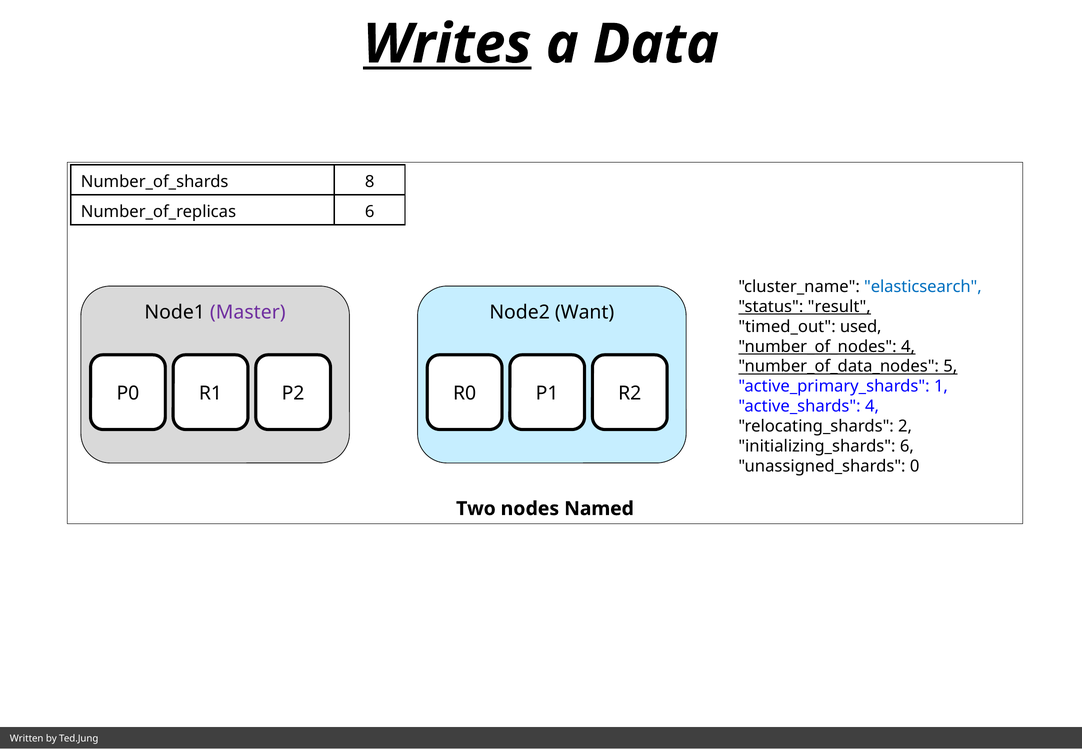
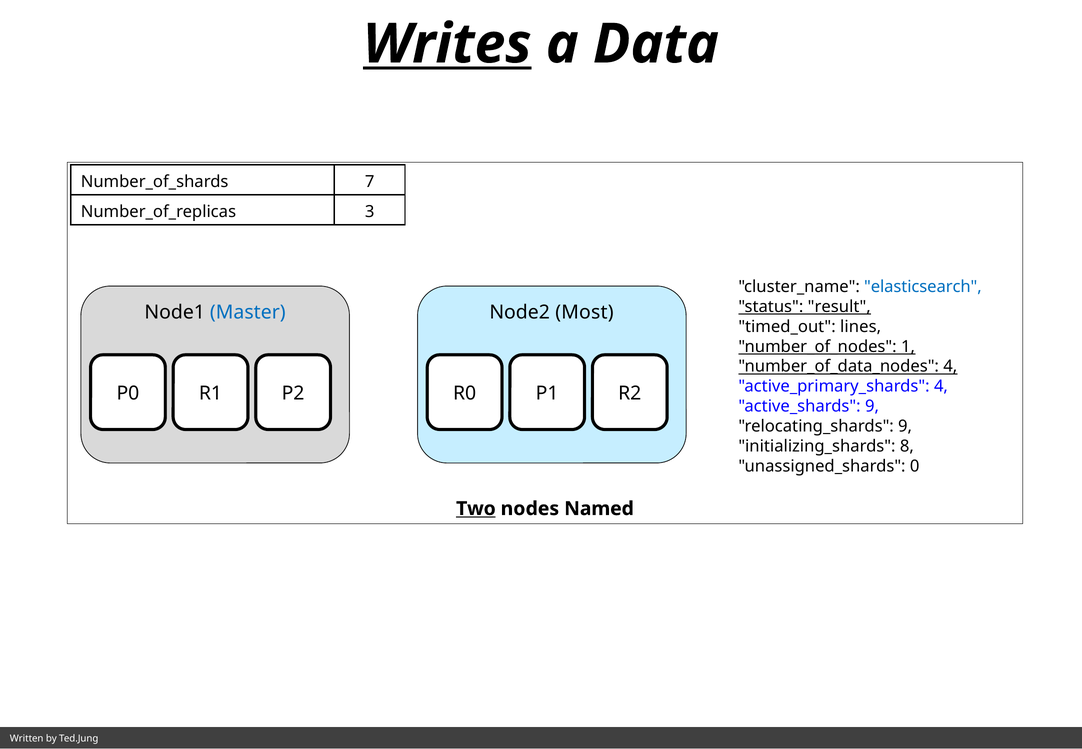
8: 8 -> 7
6 at (370, 212): 6 -> 3
Master colour: purple -> blue
Want: Want -> Most
used: used -> lines
number_of_nodes 4: 4 -> 1
number_of_data_nodes 5: 5 -> 4
active_primary_shards 1: 1 -> 4
active_shards 4: 4 -> 9
relocating_shards 2: 2 -> 9
initializing_shards 6: 6 -> 8
Two underline: none -> present
